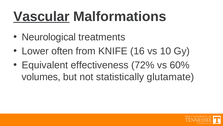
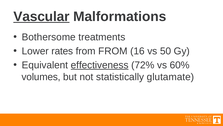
Neurological: Neurological -> Bothersome
often: often -> rates
from KNIFE: KNIFE -> FROM
10: 10 -> 50
effectiveness underline: none -> present
